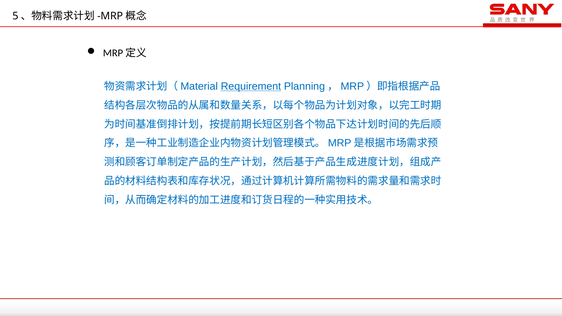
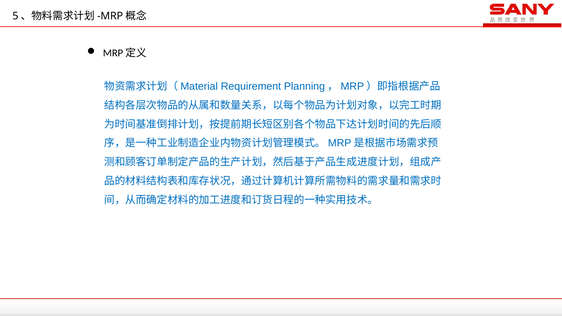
Requirement underline: present -> none
